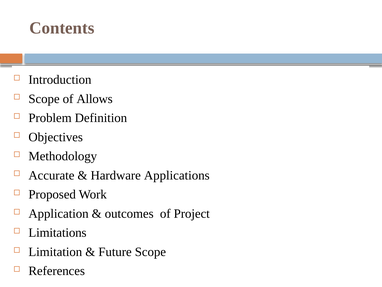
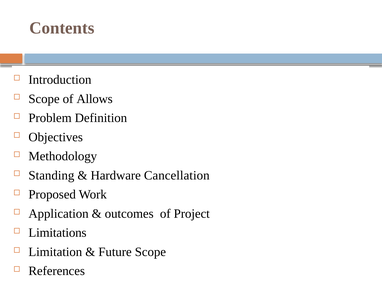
Accurate: Accurate -> Standing
Applications: Applications -> Cancellation
